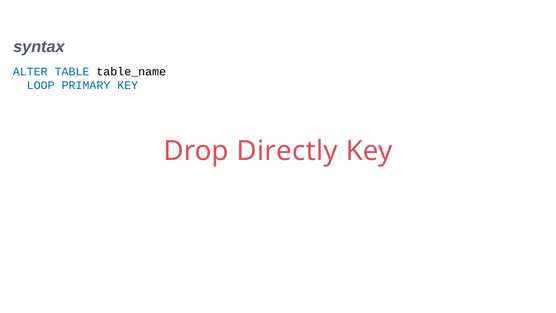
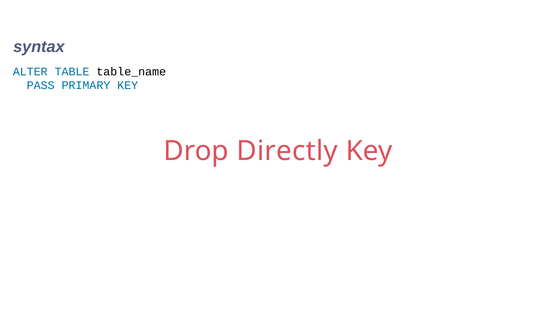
LOOP: LOOP -> PASS
